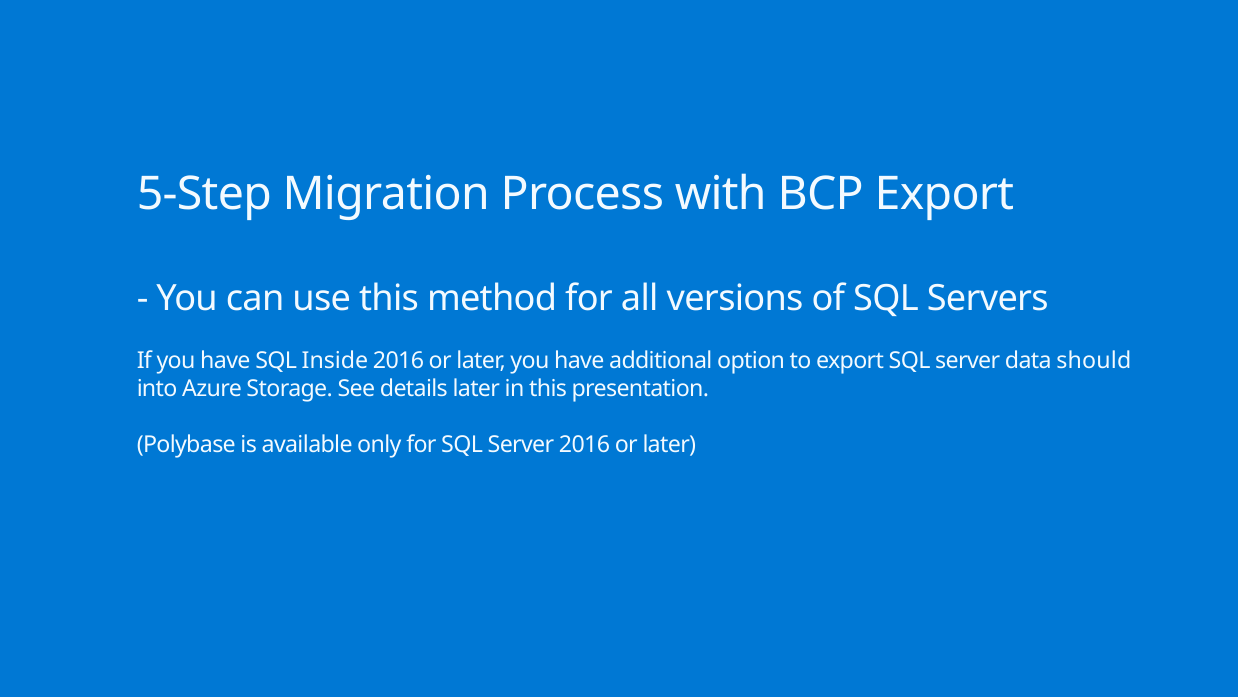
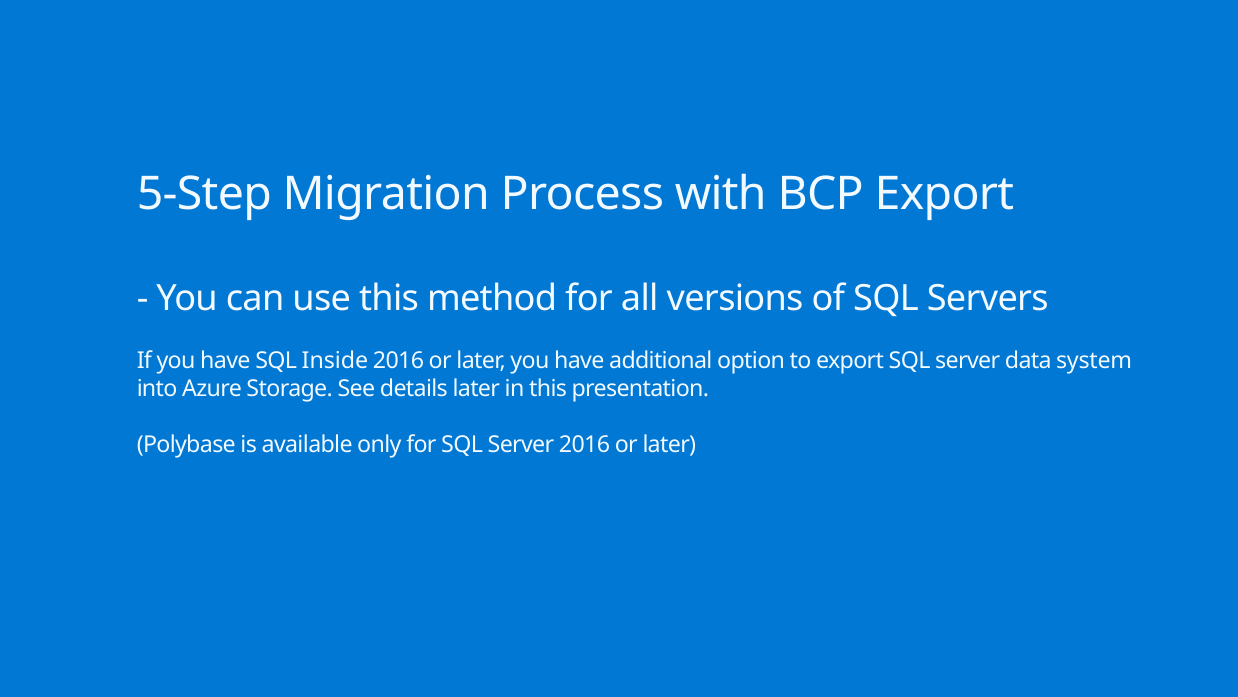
should: should -> system
